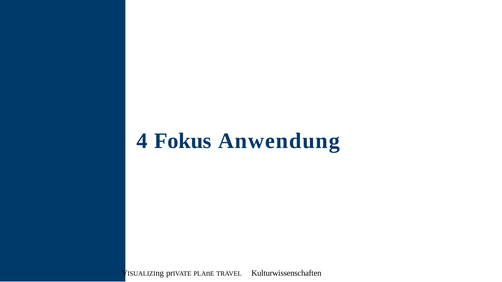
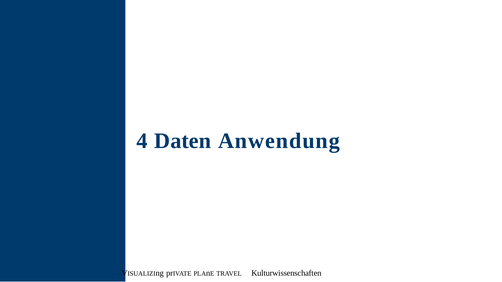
Fokus: Fokus -> Daten
